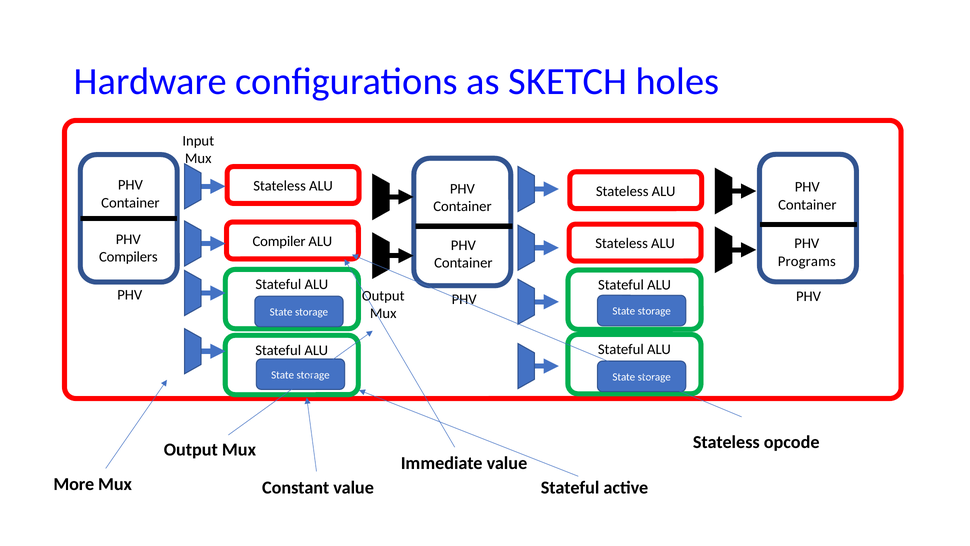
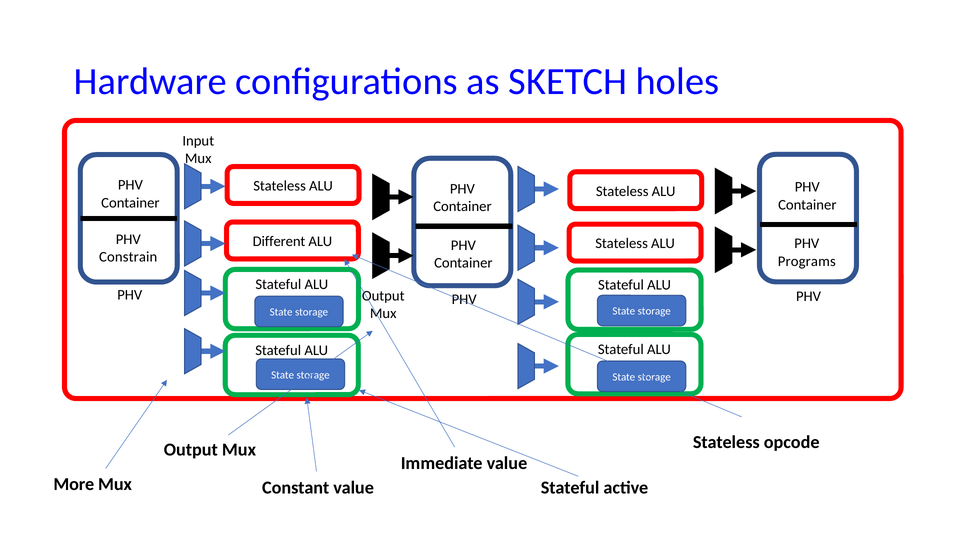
Compiler: Compiler -> Different
Compilers: Compilers -> Constrain
